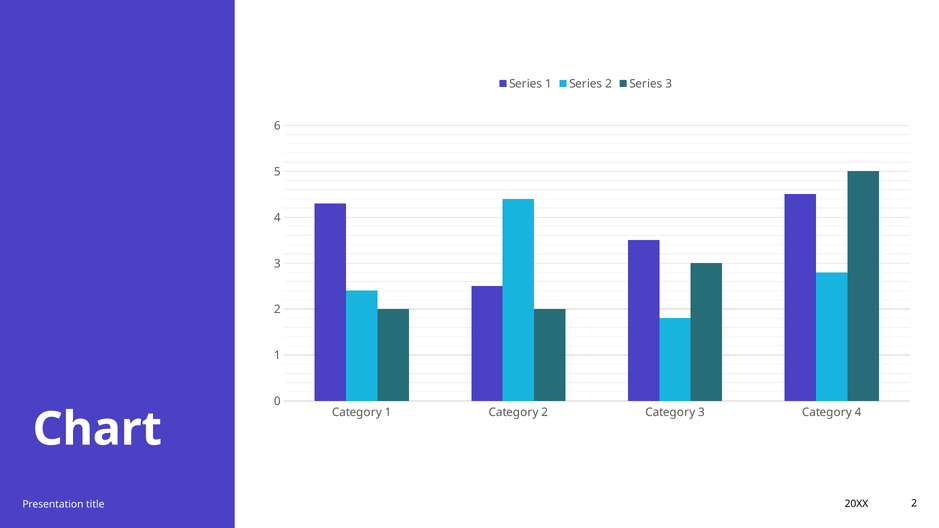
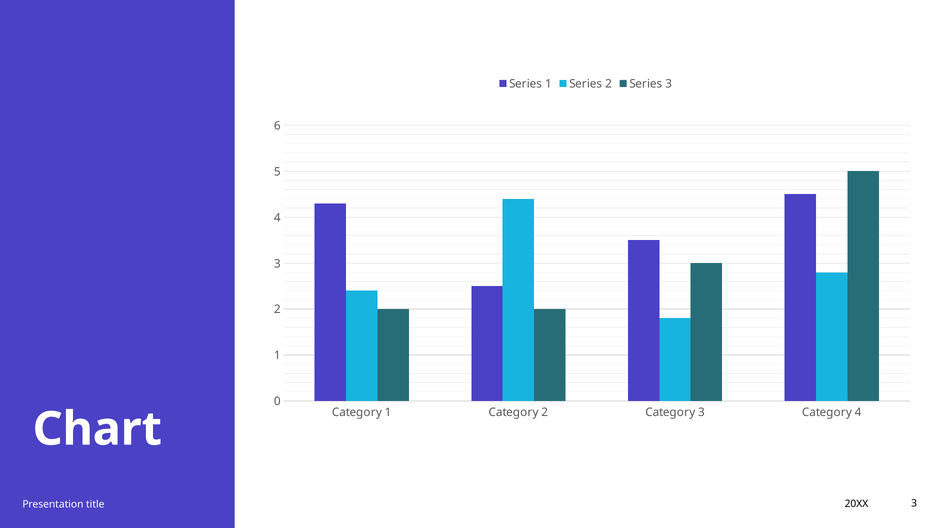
20XX 2: 2 -> 3
